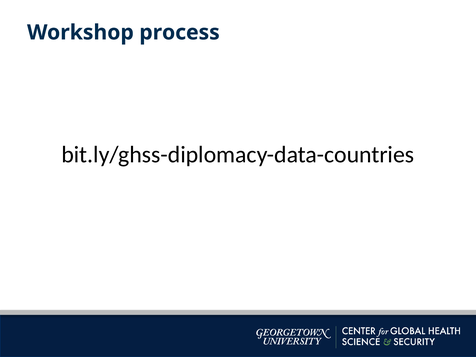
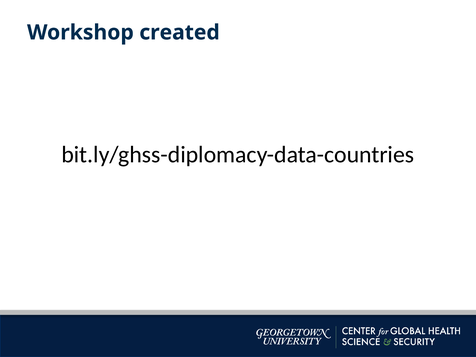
process: process -> created
